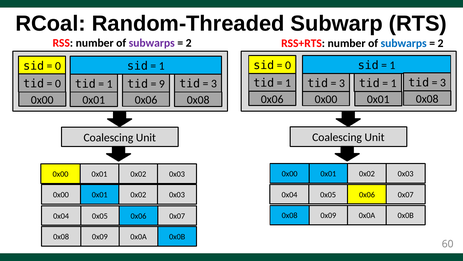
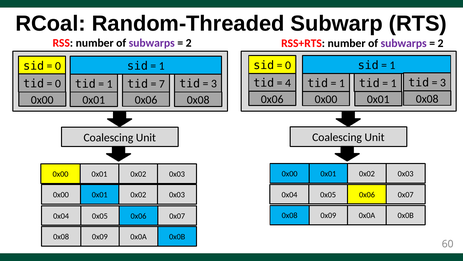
subwarps at (404, 43) colour: blue -> purple
1 at (288, 83): 1 -> 4
3 at (342, 83): 3 -> 1
9: 9 -> 7
